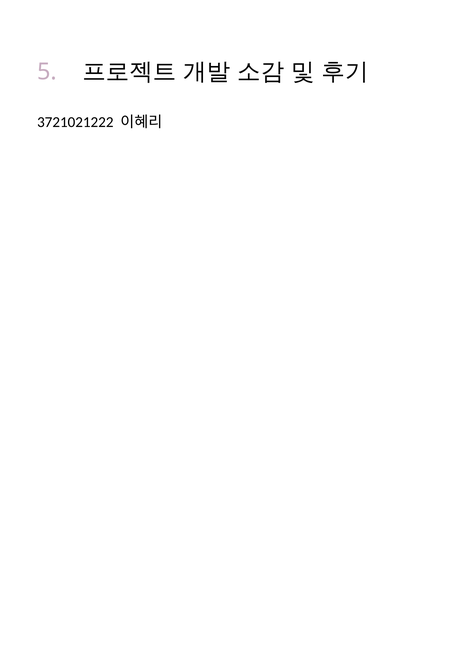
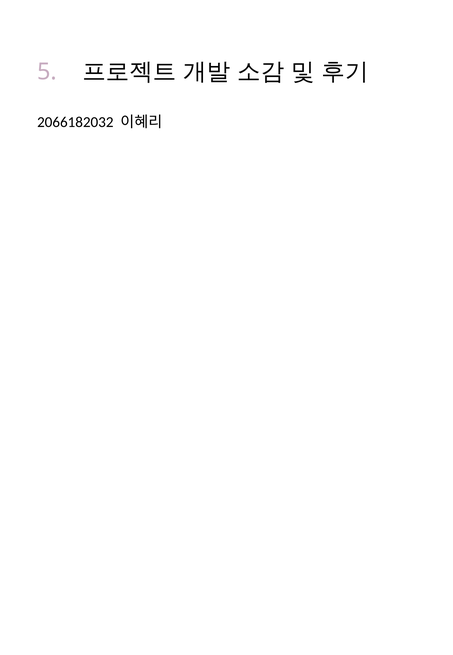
3721021222: 3721021222 -> 2066182032
